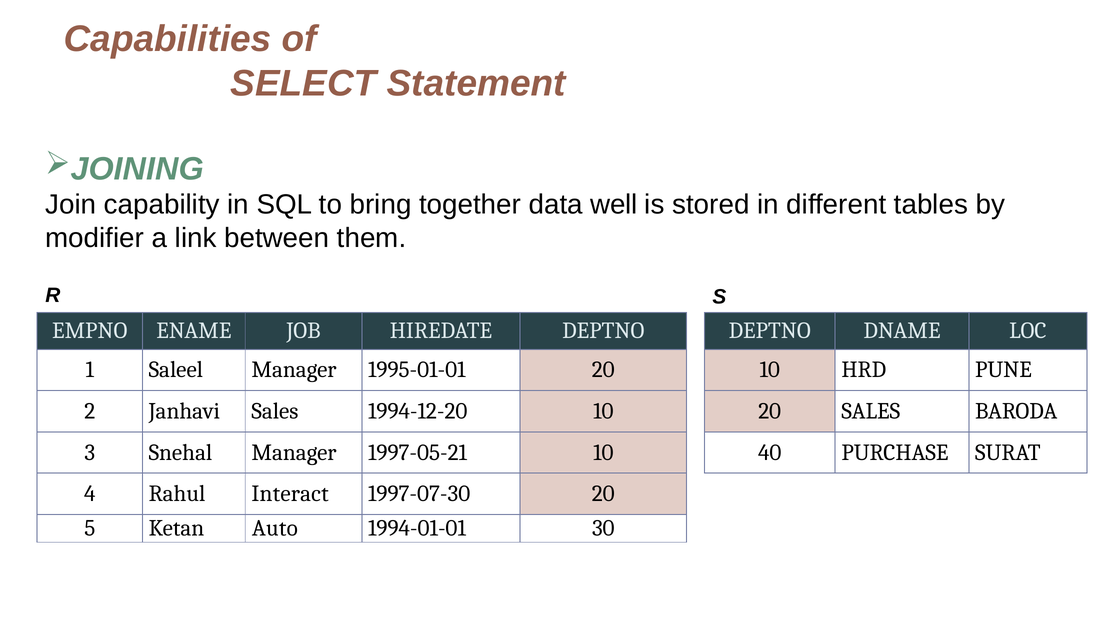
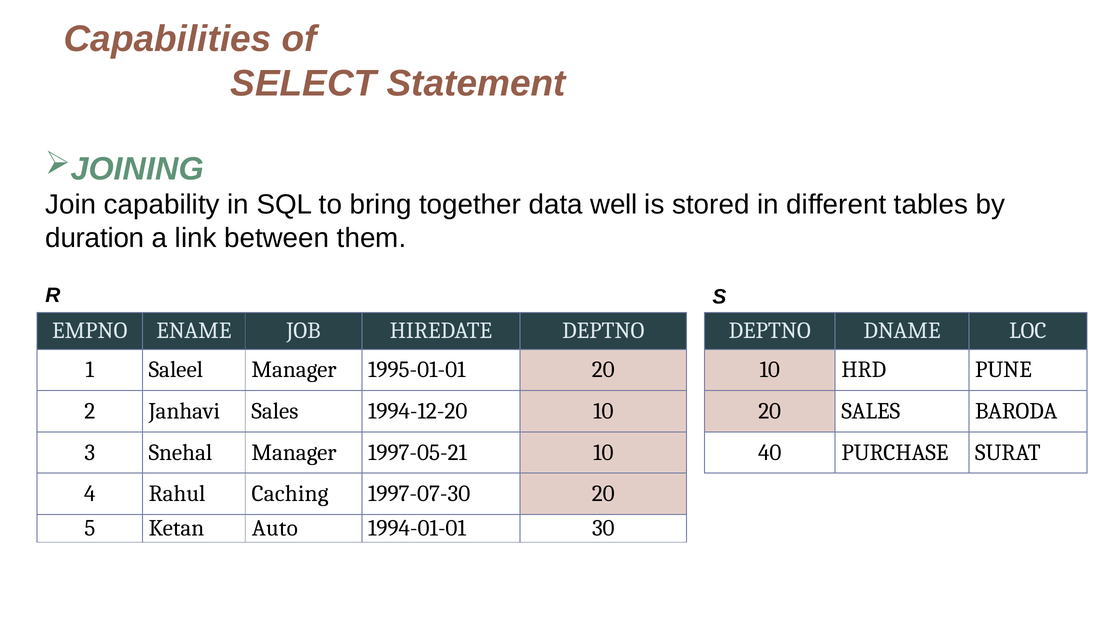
modifier: modifier -> duration
Interact: Interact -> Caching
